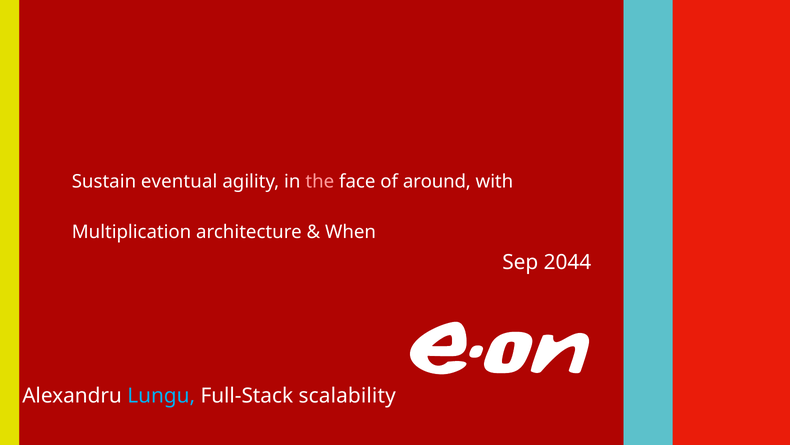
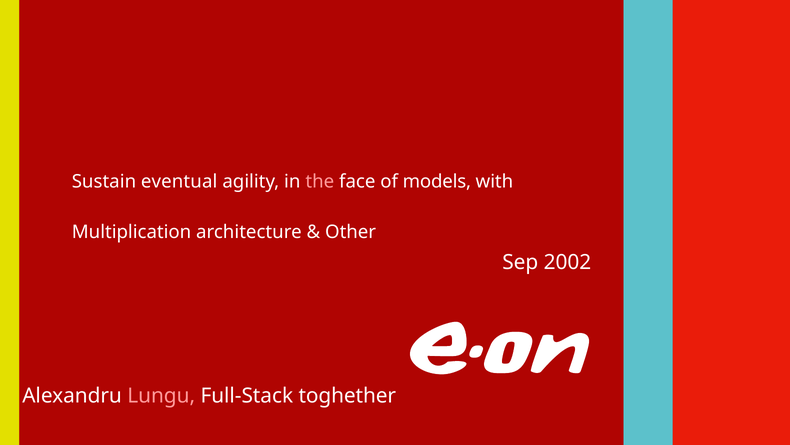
around: around -> models
When: When -> Other
2044: 2044 -> 2002
Lungu colour: light blue -> pink
scalability: scalability -> toghether
